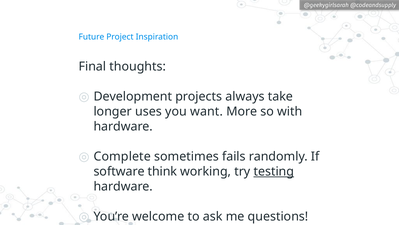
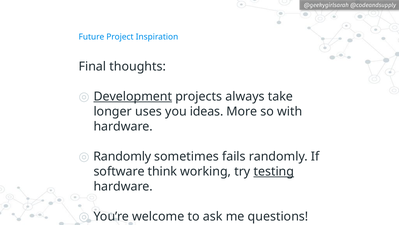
Development underline: none -> present
want: want -> ideas
Complete at (122, 156): Complete -> Randomly
